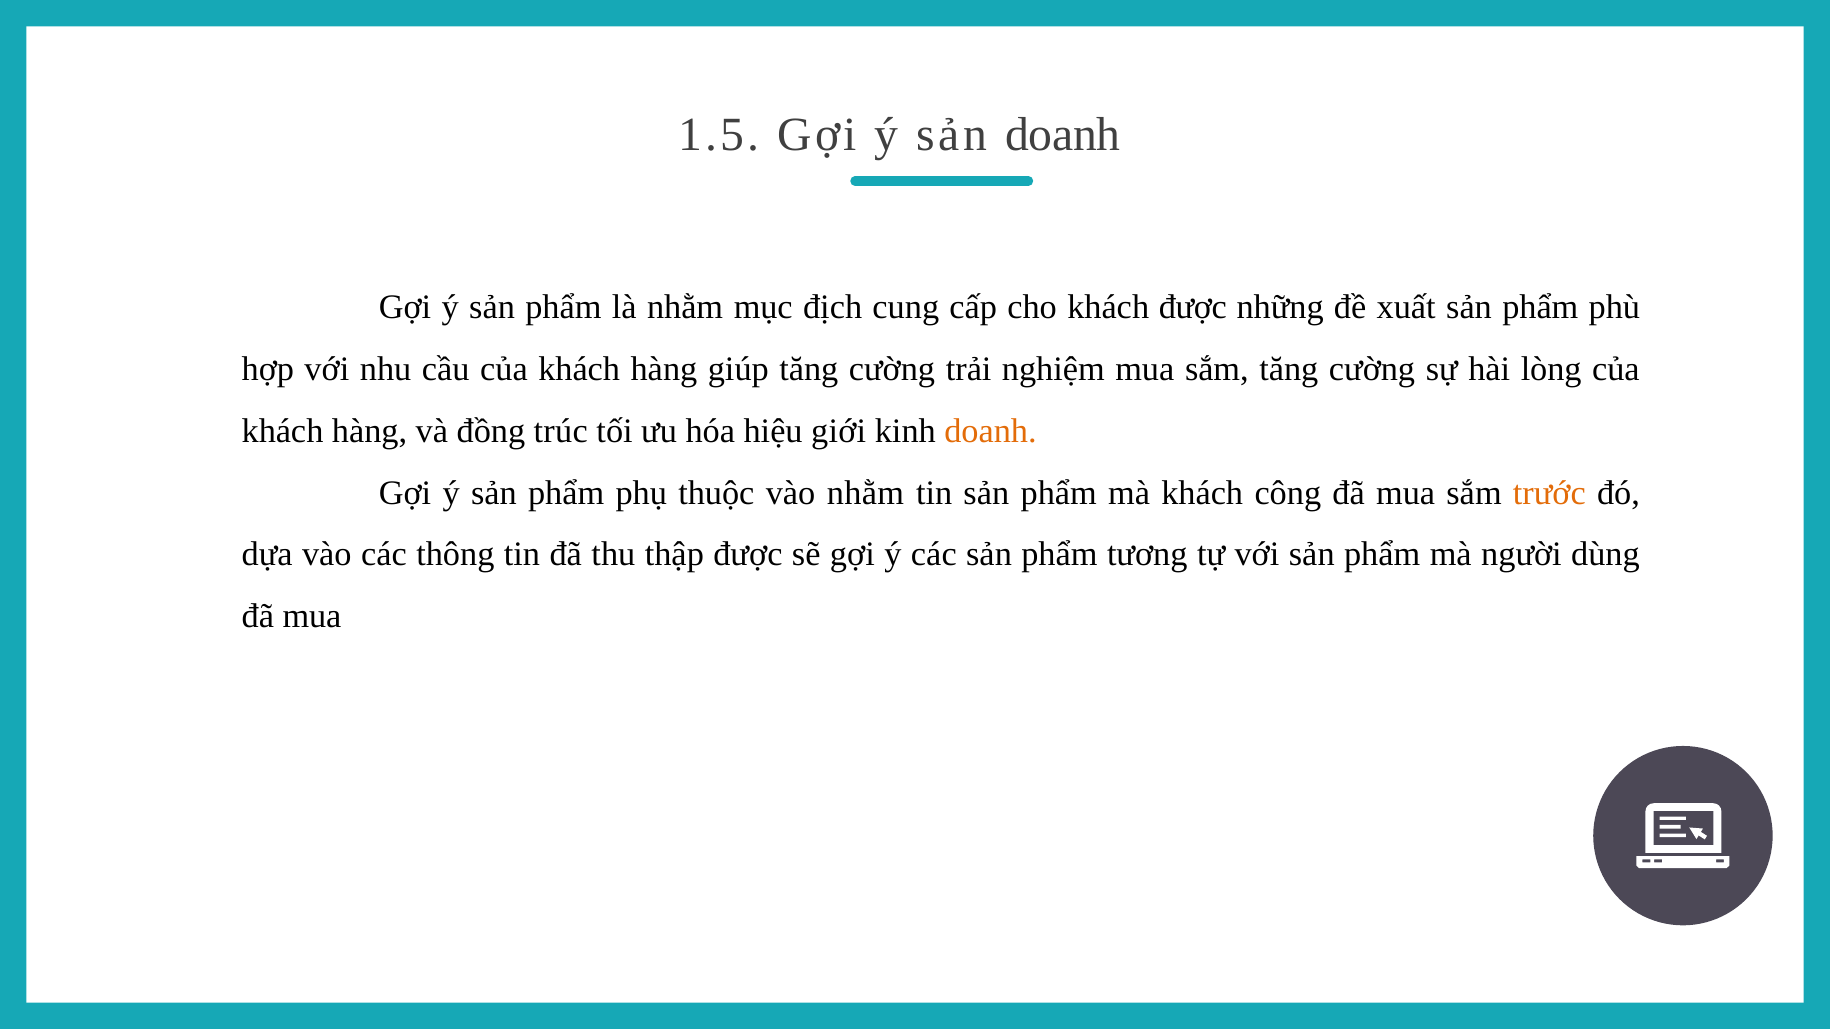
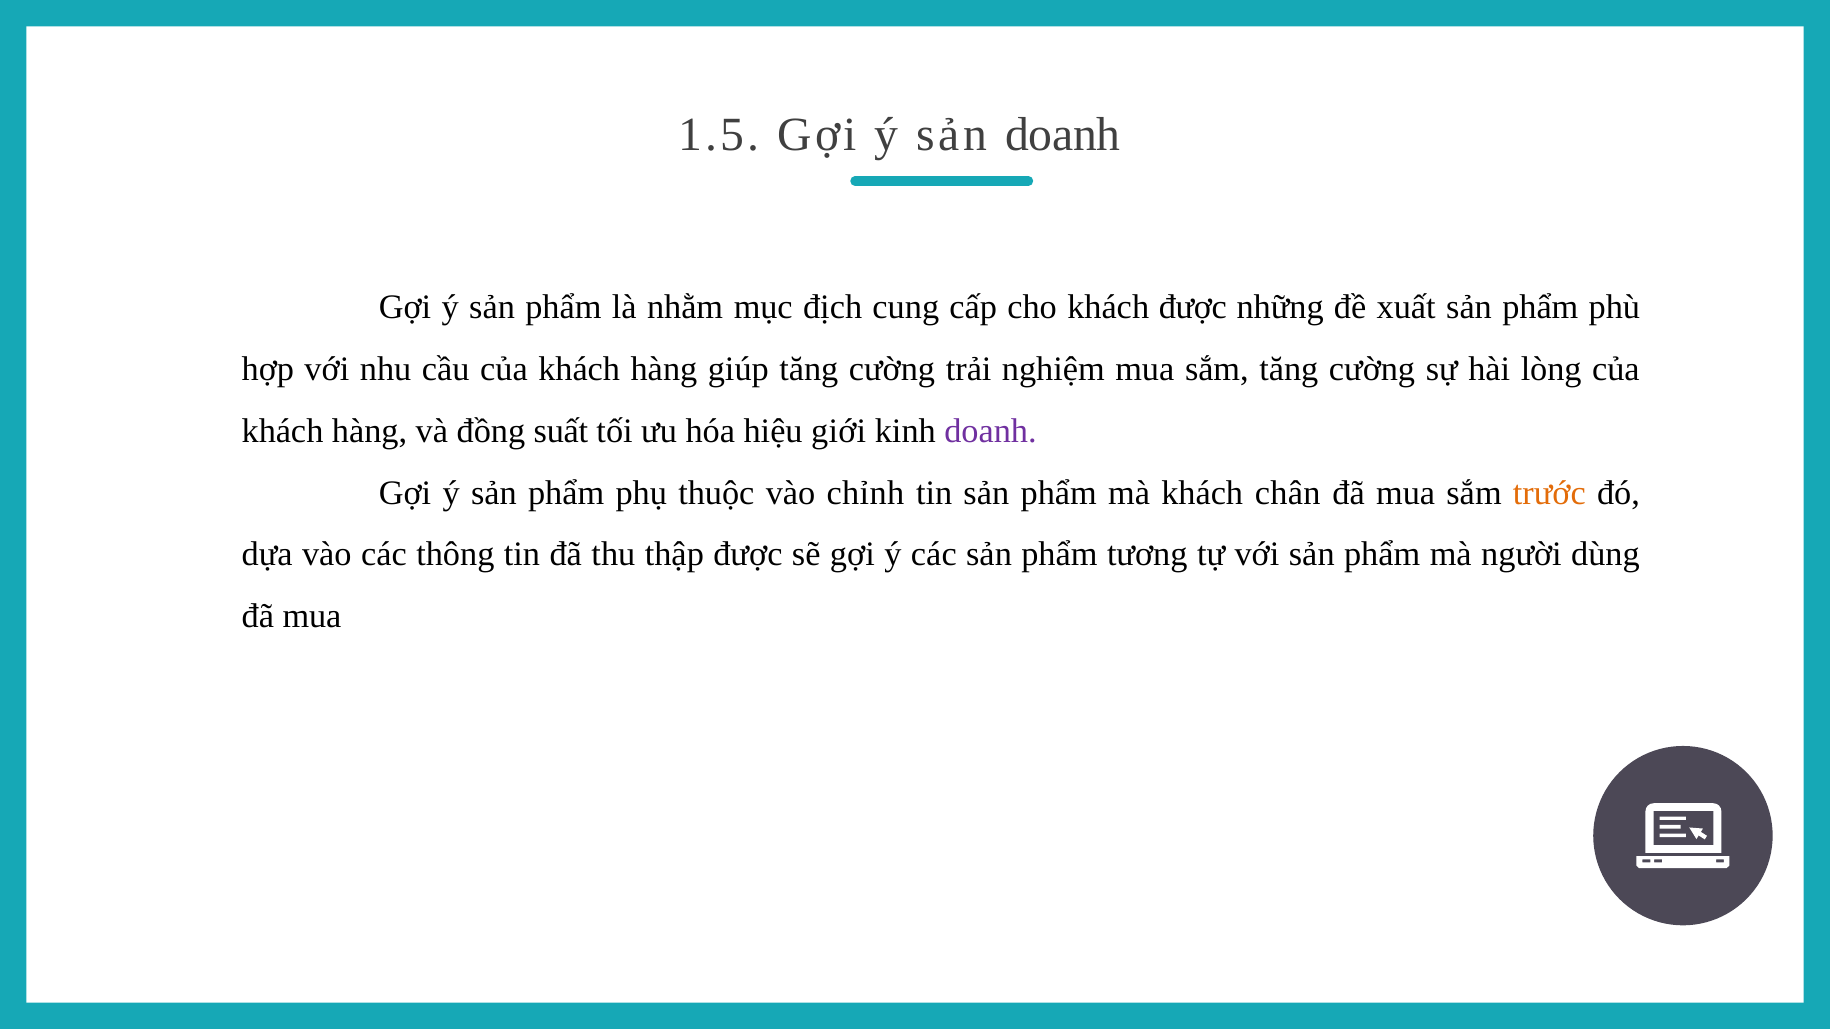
trúc: trúc -> suất
doanh at (991, 431) colour: orange -> purple
vào nhằm: nhằm -> chỉnh
công: công -> chân
